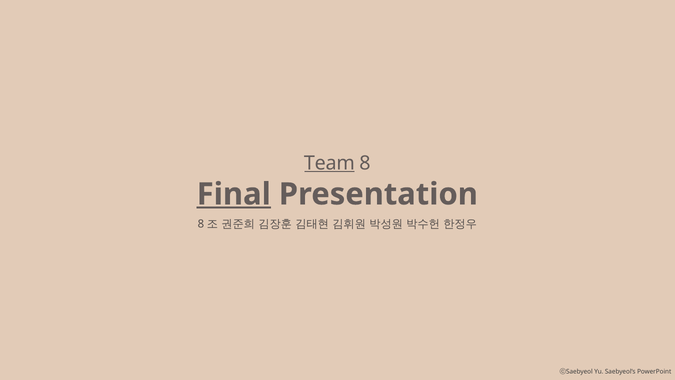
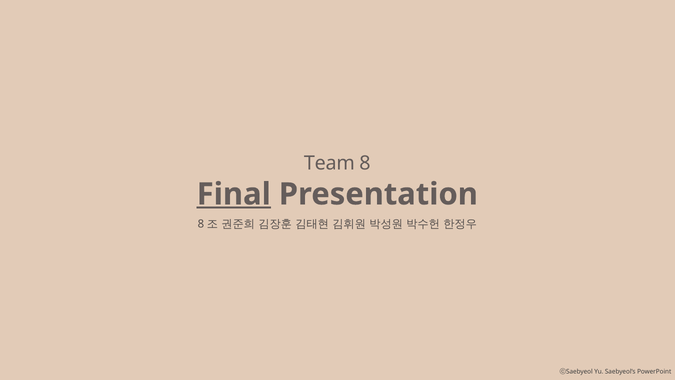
Team underline: present -> none
